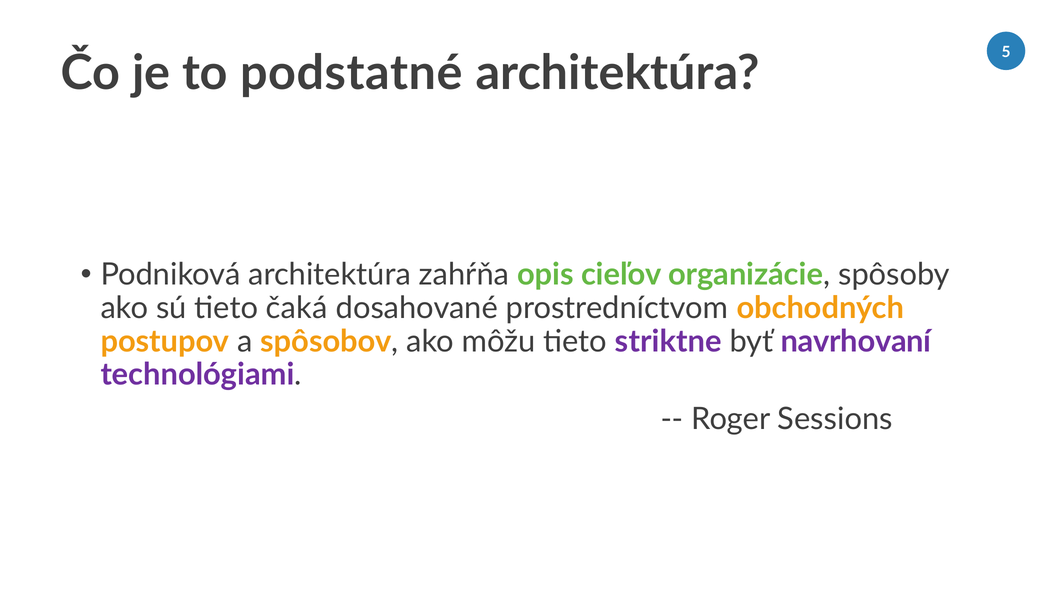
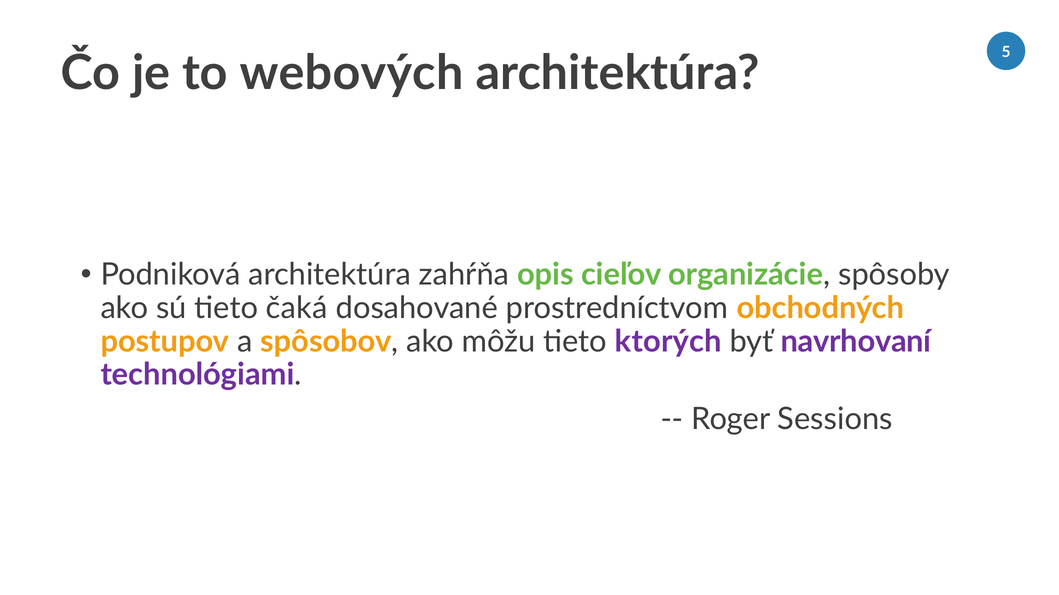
podstatné: podstatné -> webových
striktne: striktne -> ktorých
